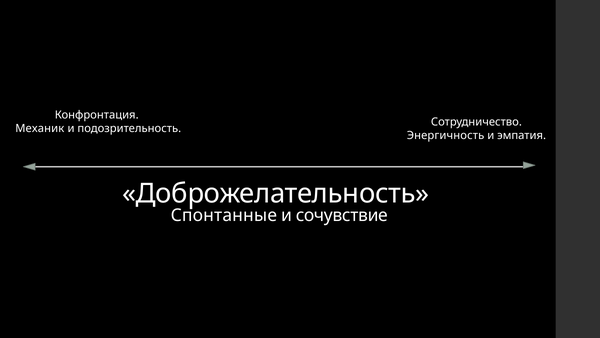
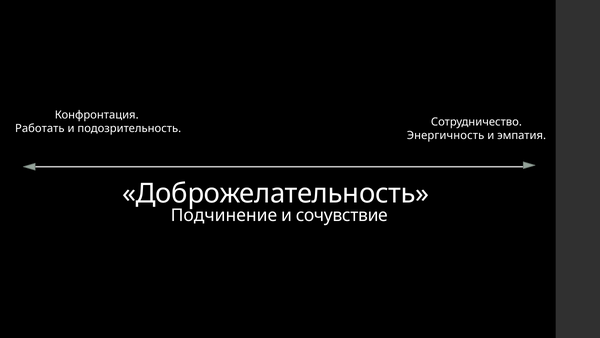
Механик: Механик -> Работать
Спонтанные: Спонтанные -> Подчинение
